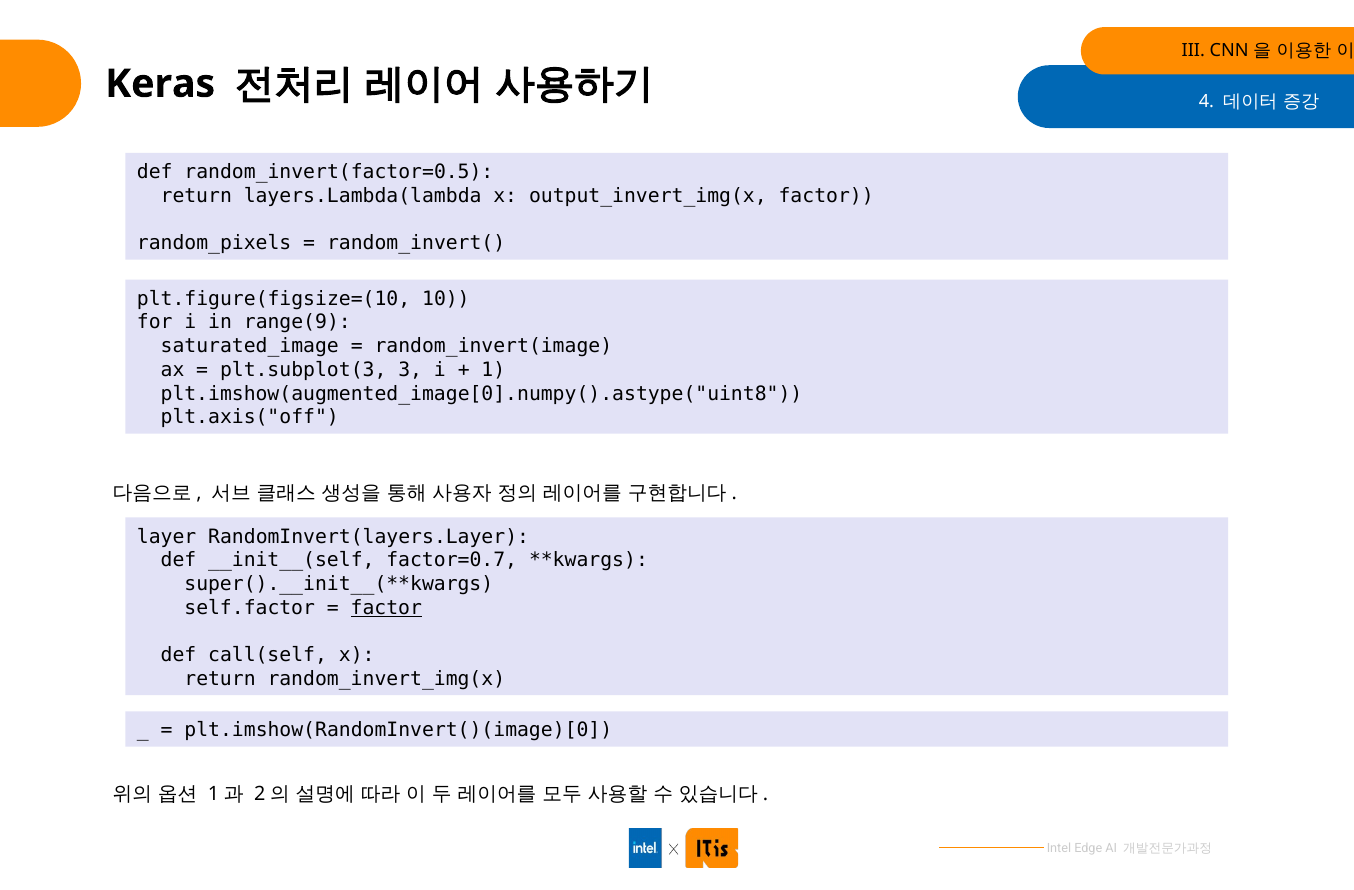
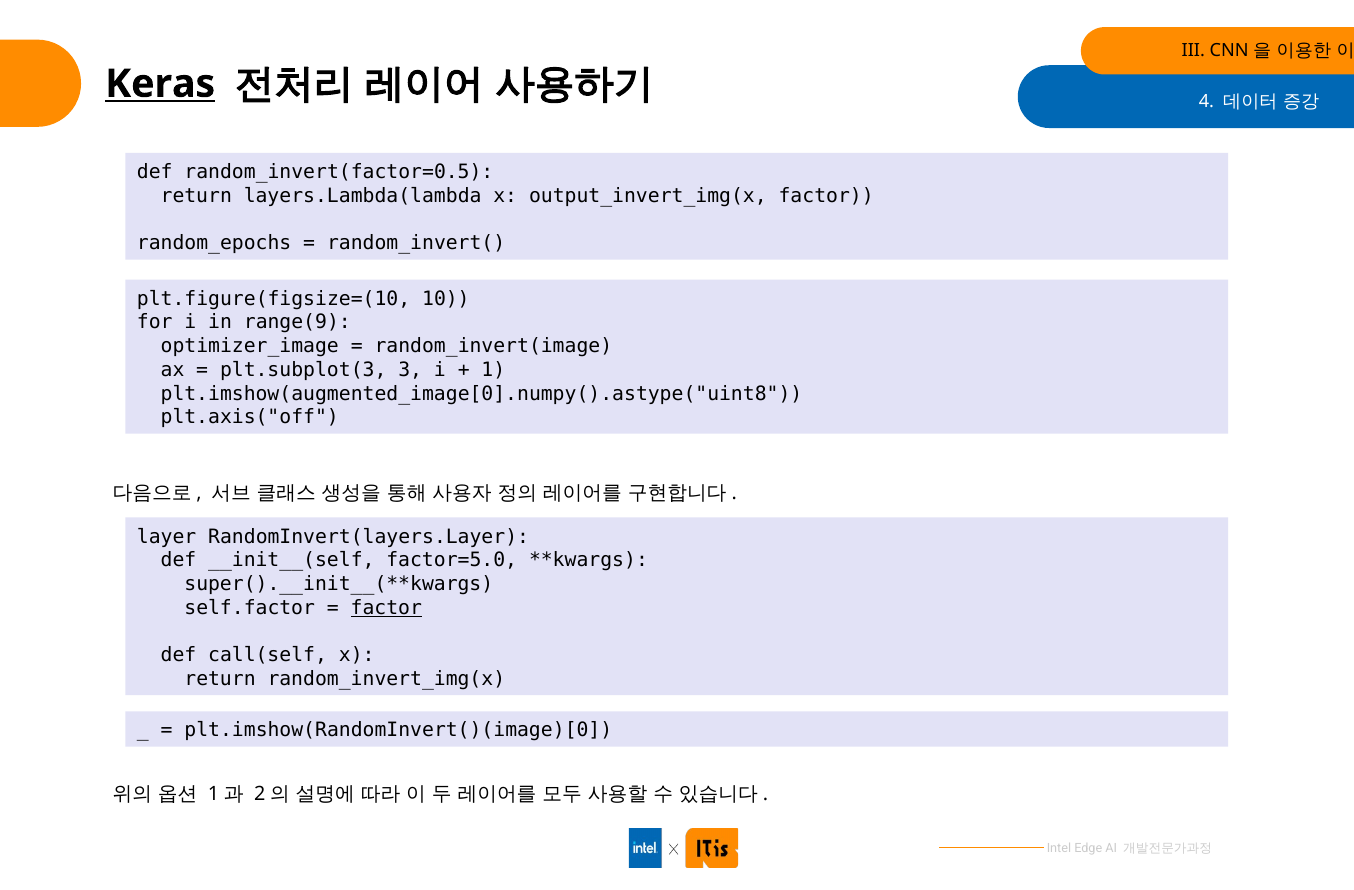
Keras underline: none -> present
random_pixels: random_pixels -> random_epochs
saturated_image: saturated_image -> optimizer_image
factor=0.7: factor=0.7 -> factor=5.0
